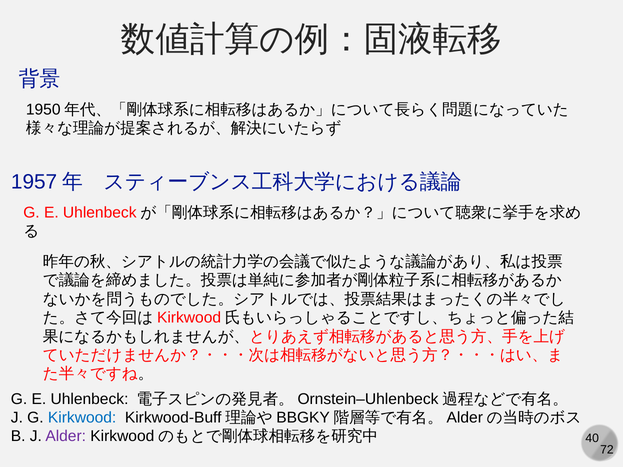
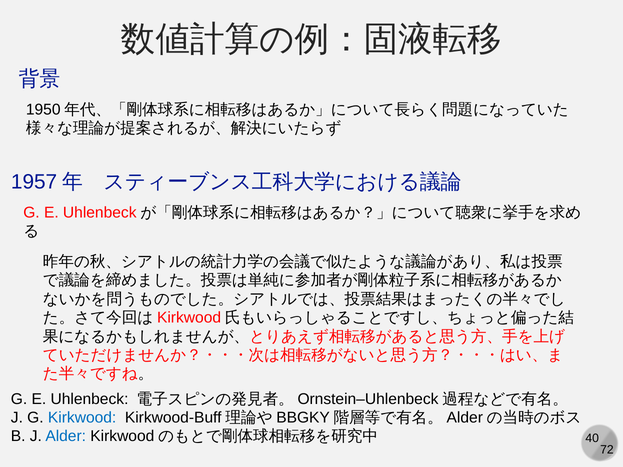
Alder colour: purple -> blue
